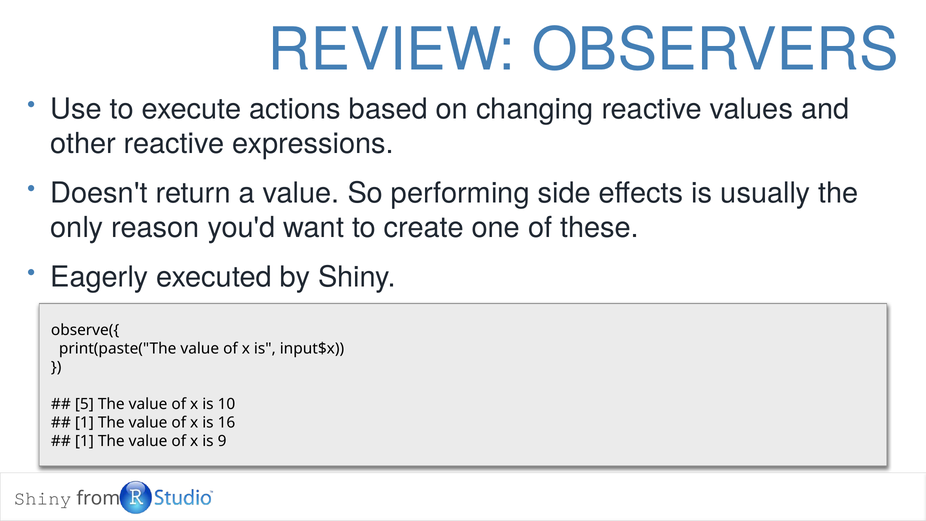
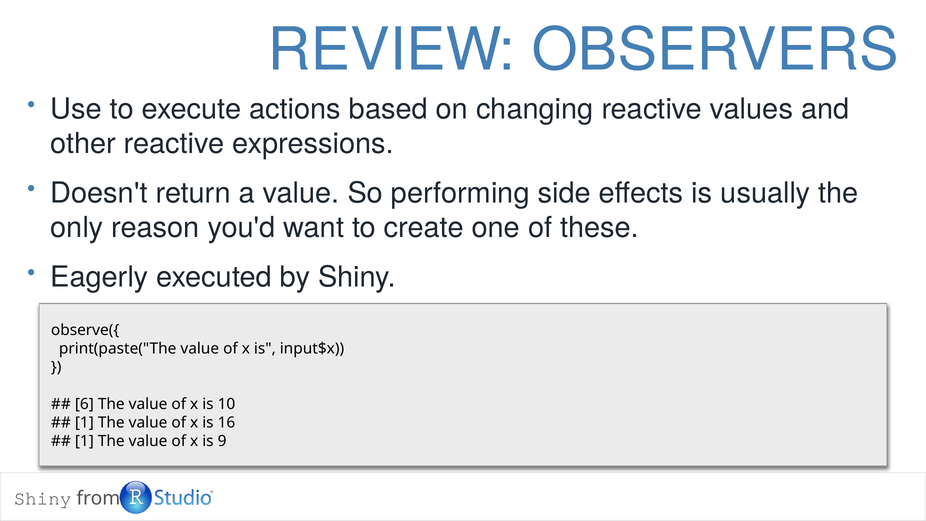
5: 5 -> 6
